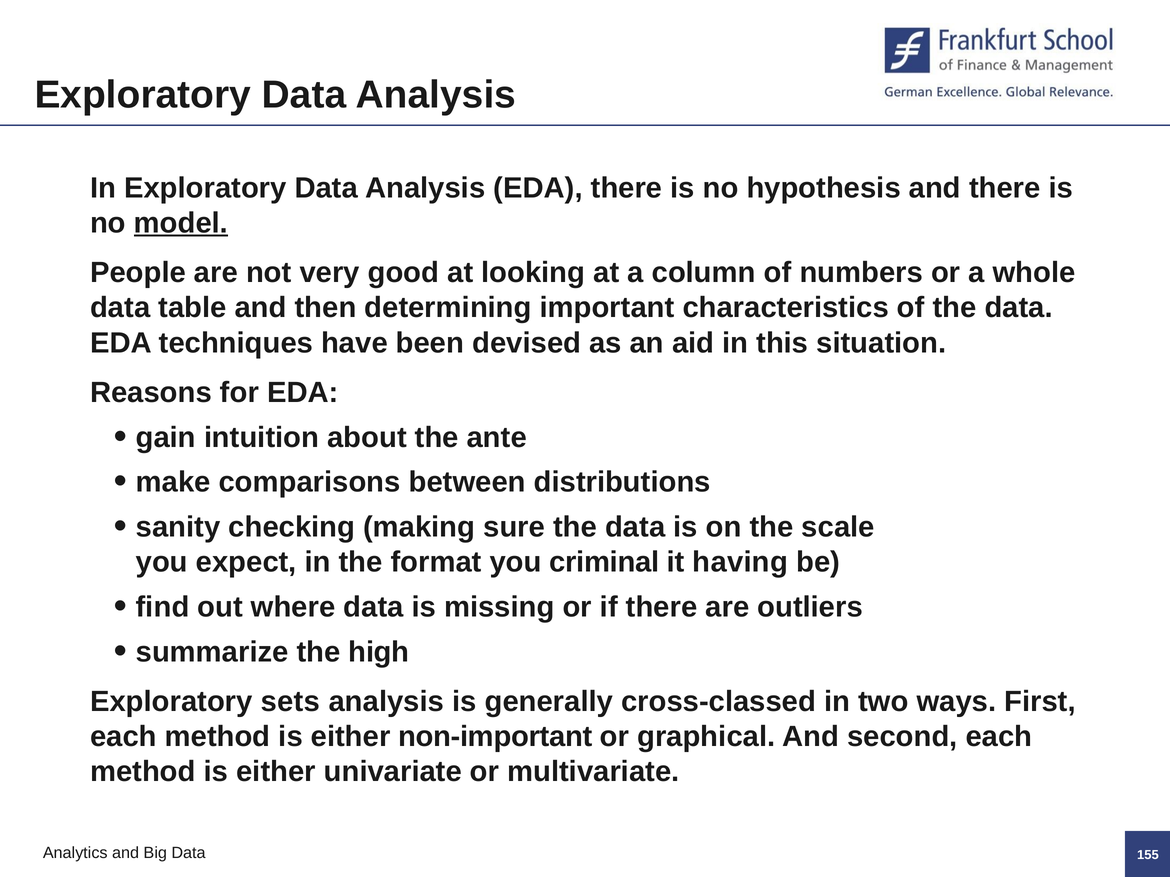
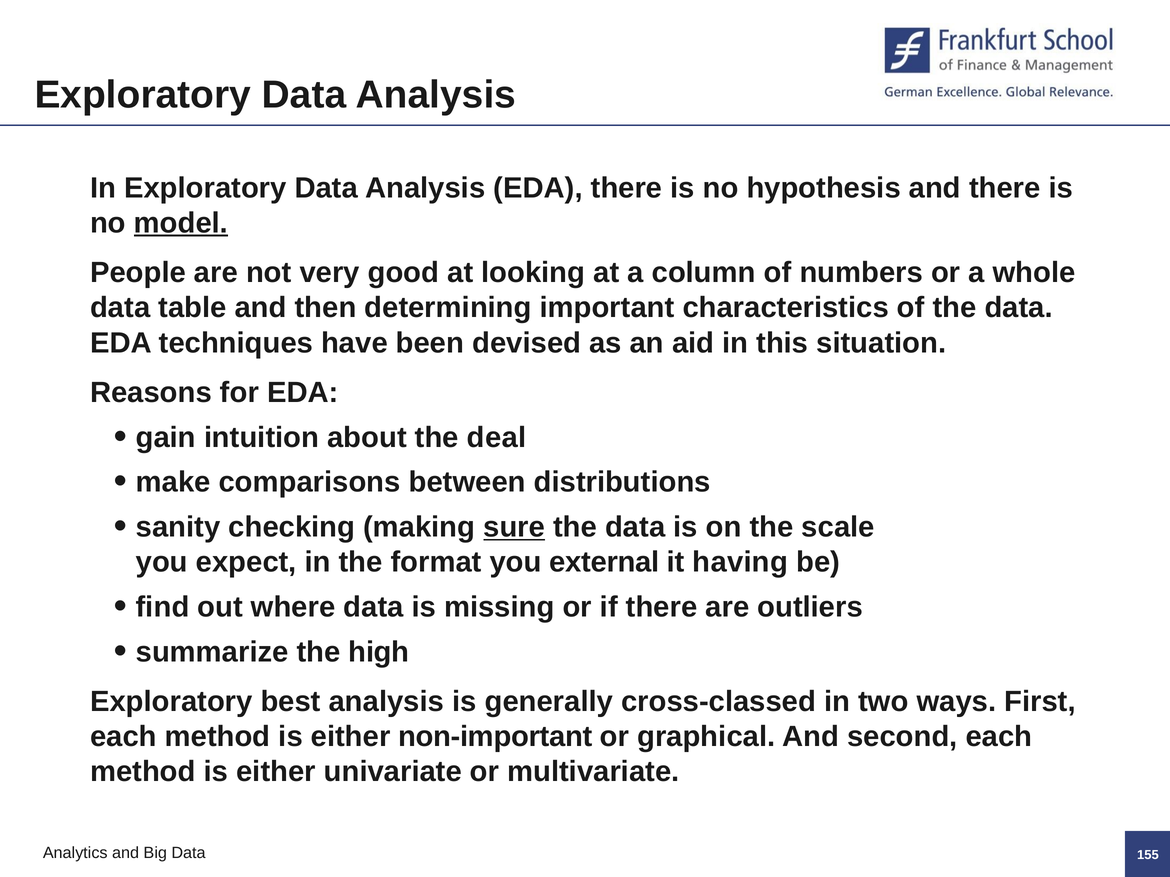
ante: ante -> deal
sure underline: none -> present
criminal: criminal -> external
sets: sets -> best
